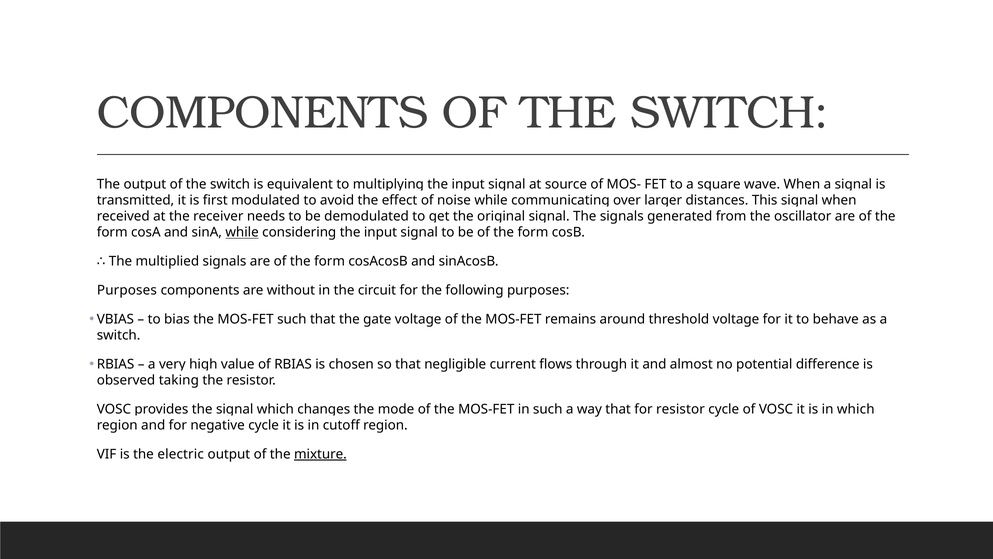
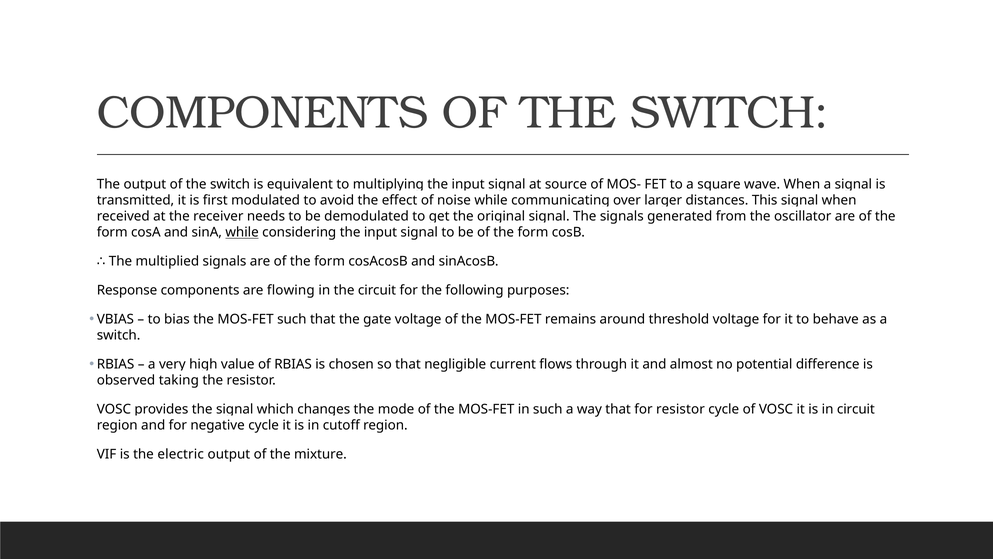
Purposes at (127, 290): Purposes -> Response
without: without -> flowing
in which: which -> circuit
mixture underline: present -> none
